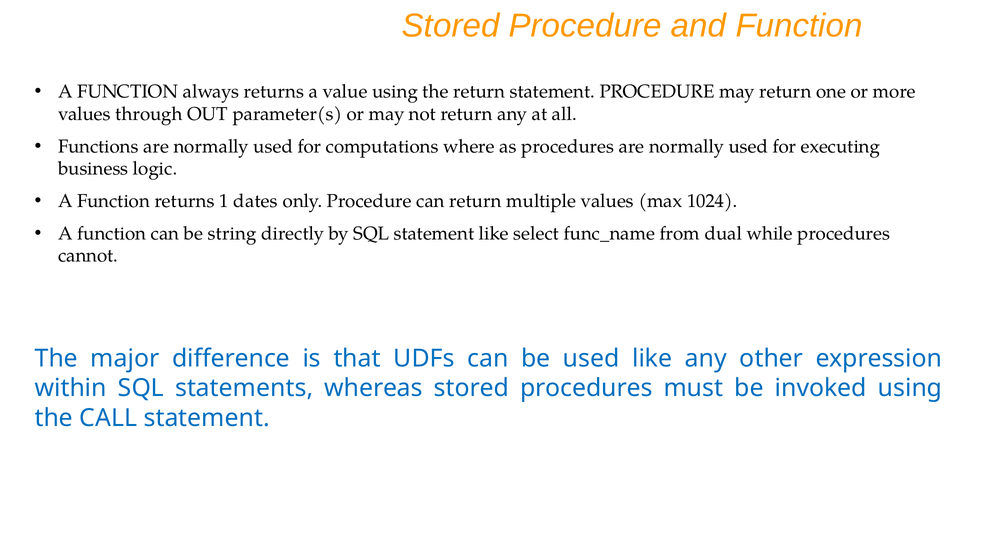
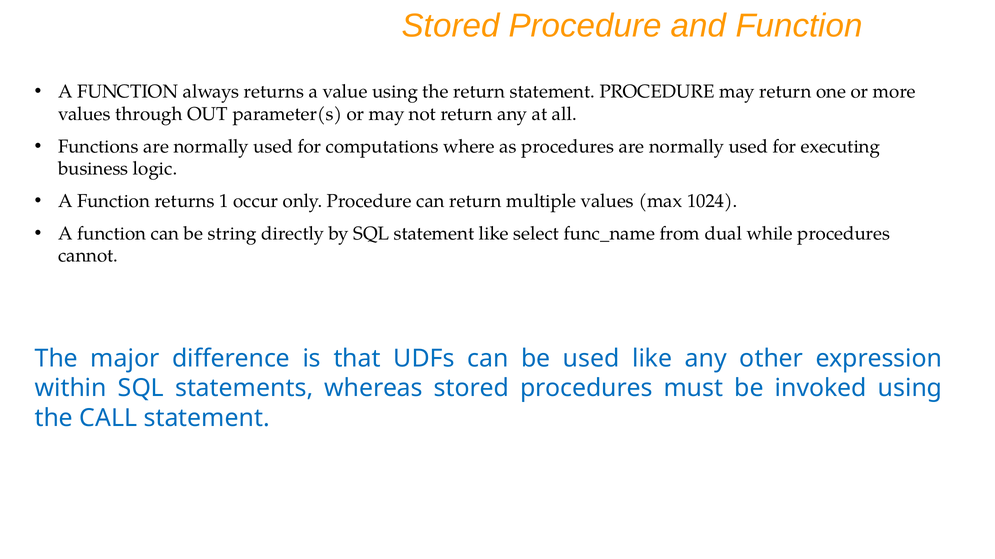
dates: dates -> occur
